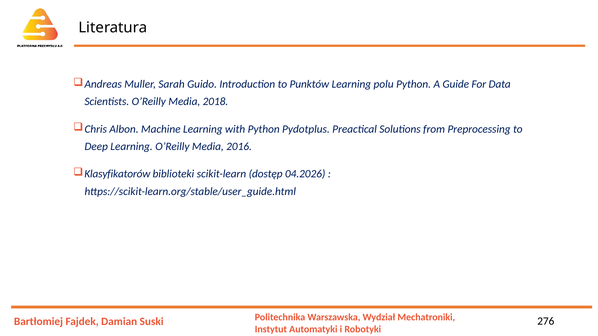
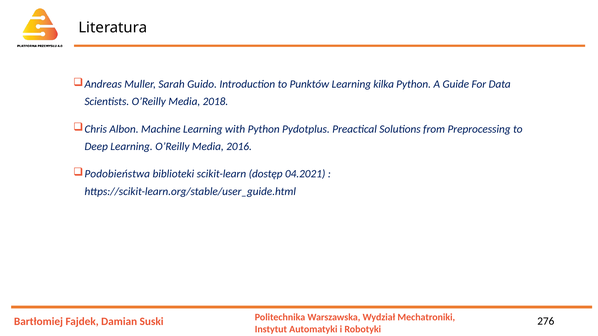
polu: polu -> kilka
Klasyfikatorów: Klasyfikatorów -> Podobieństwa
04.2026: 04.2026 -> 04.2021
